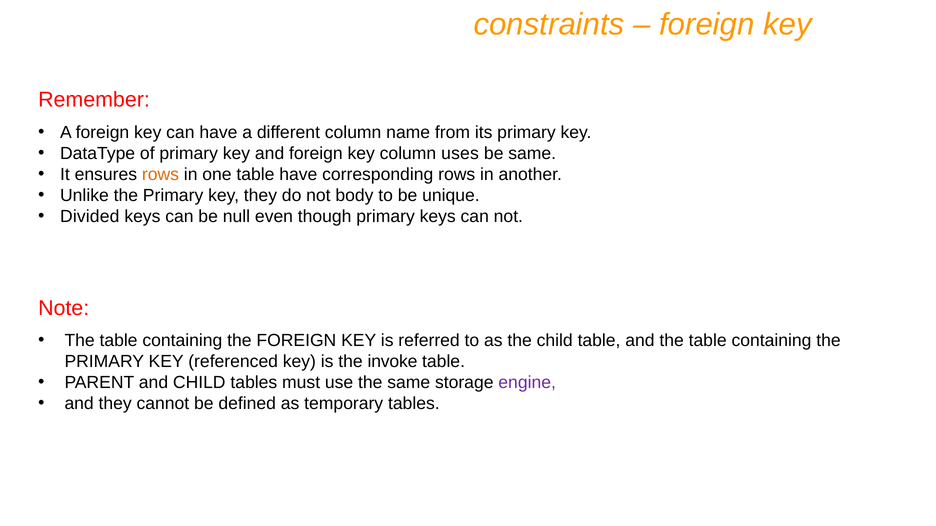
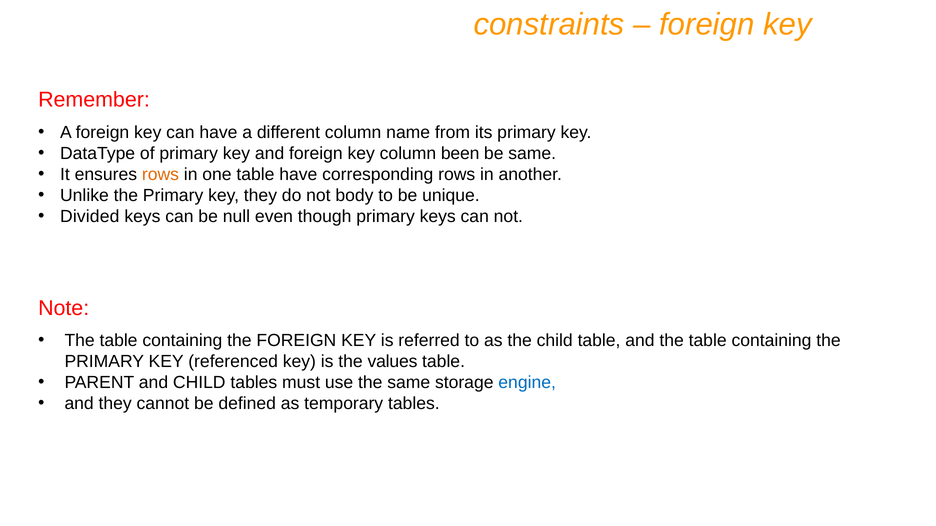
uses: uses -> been
invoke: invoke -> values
engine colour: purple -> blue
